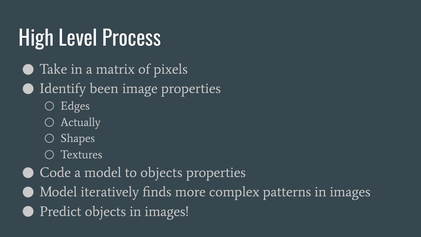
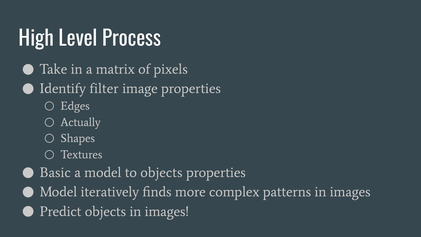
been: been -> filter
Code: Code -> Basic
